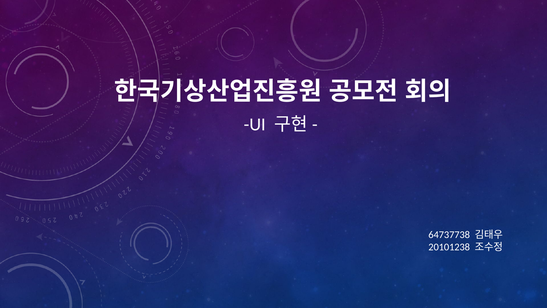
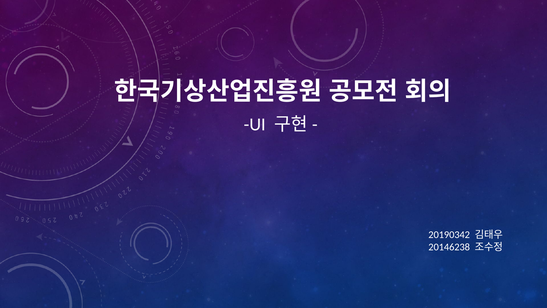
64737738: 64737738 -> 20190342
20101238: 20101238 -> 20146238
